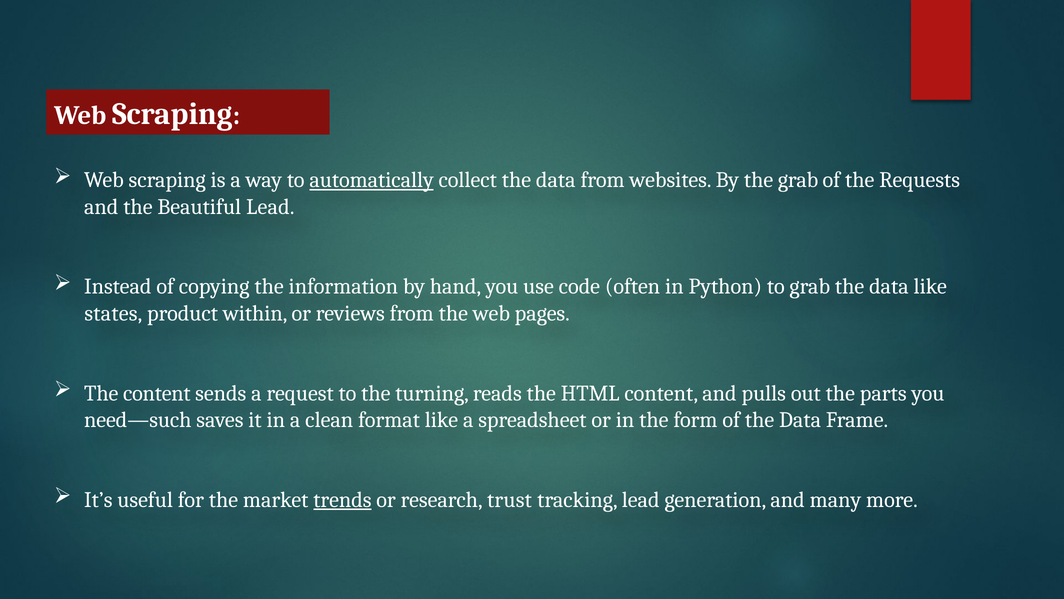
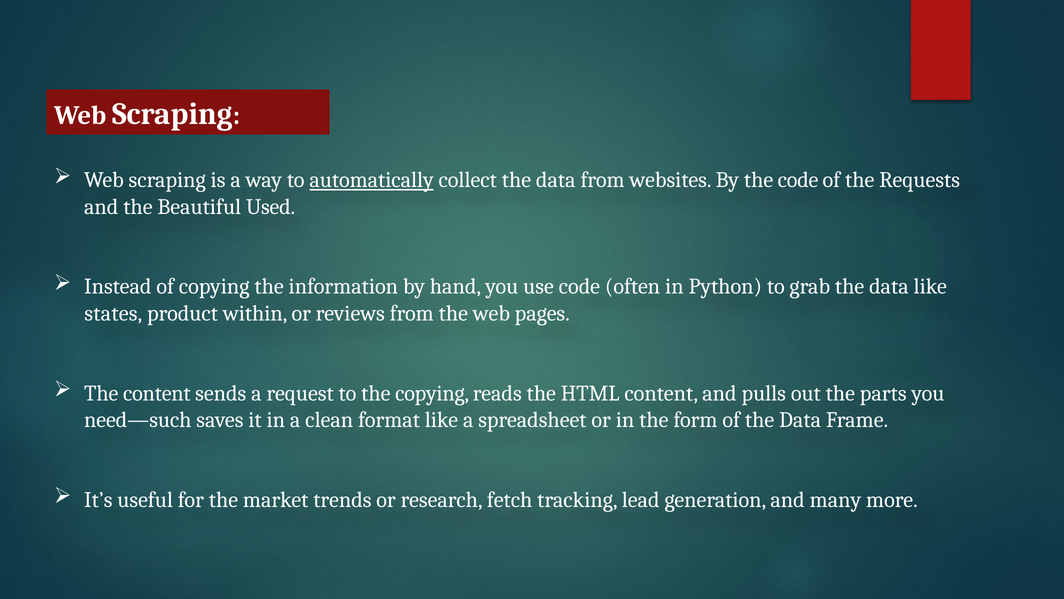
the grab: grab -> code
Beautiful Lead: Lead -> Used
the turning: turning -> copying
trends underline: present -> none
trust: trust -> fetch
